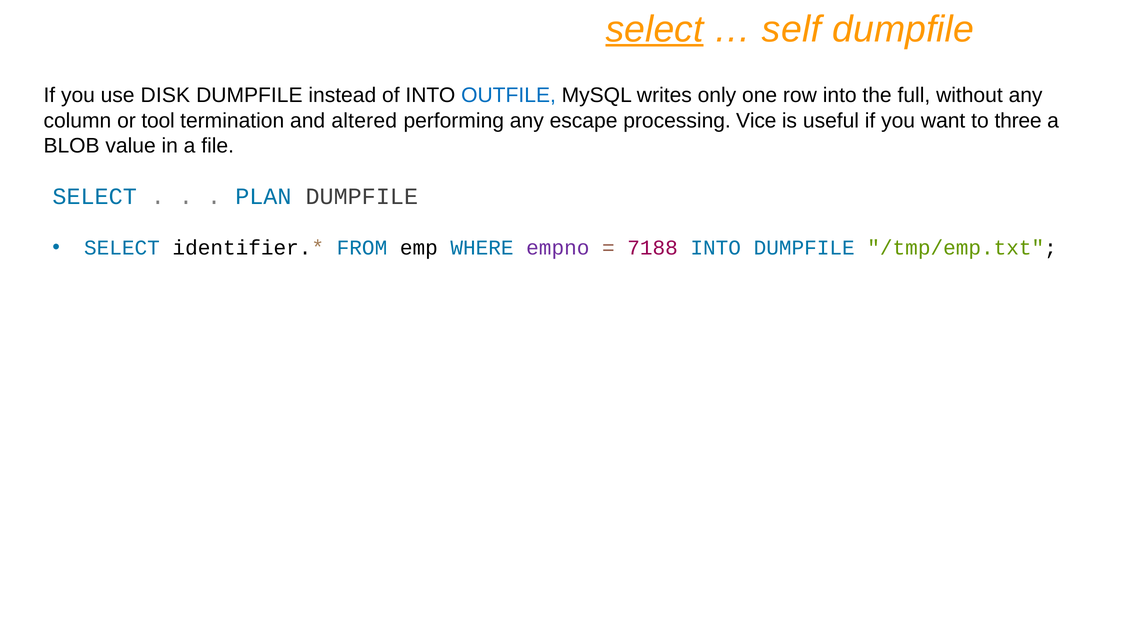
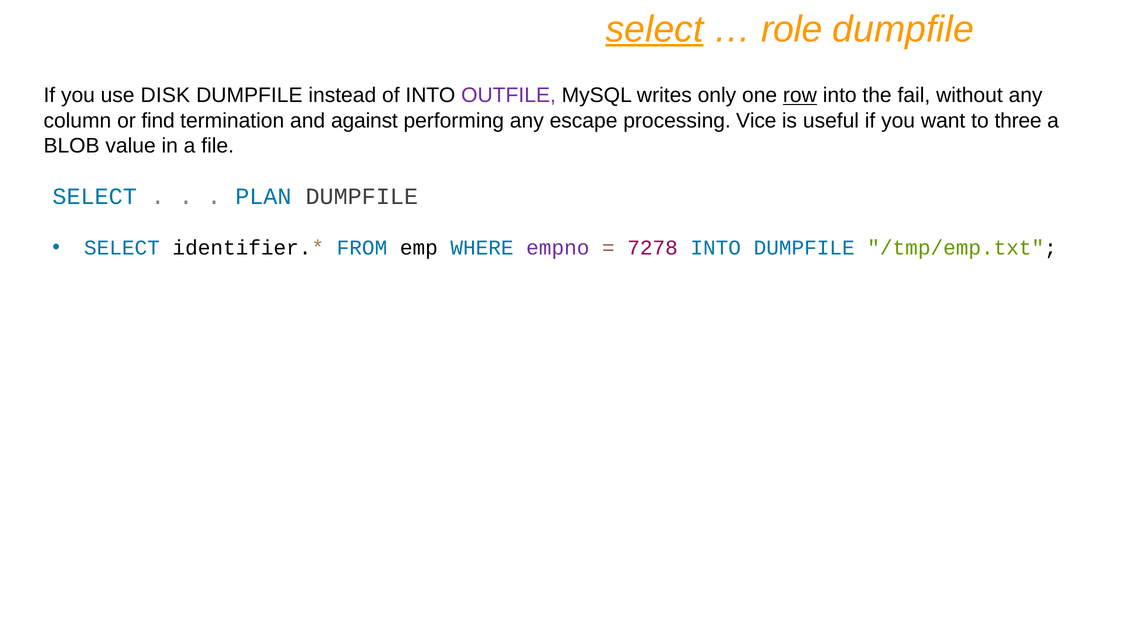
self: self -> role
OUTFILE colour: blue -> purple
row underline: none -> present
full: full -> fail
tool: tool -> find
altered: altered -> against
7188: 7188 -> 7278
